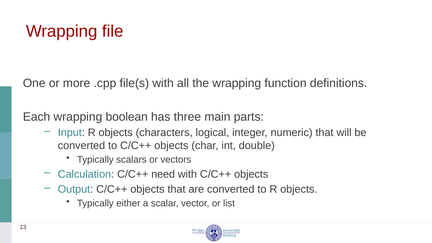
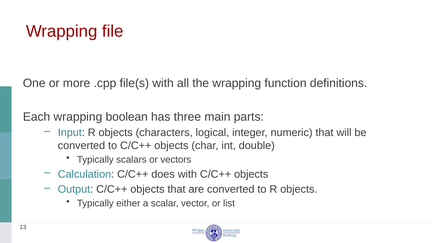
need: need -> does
